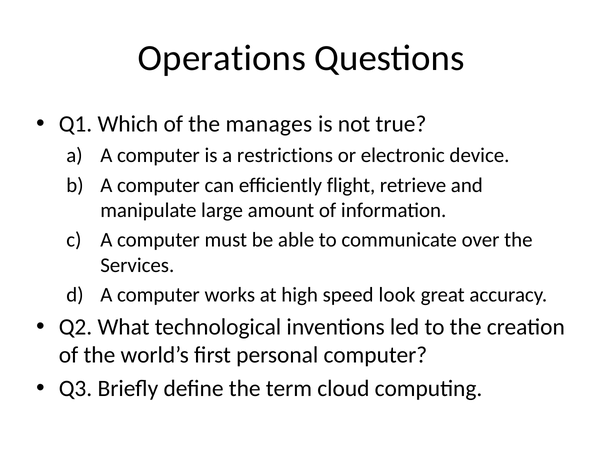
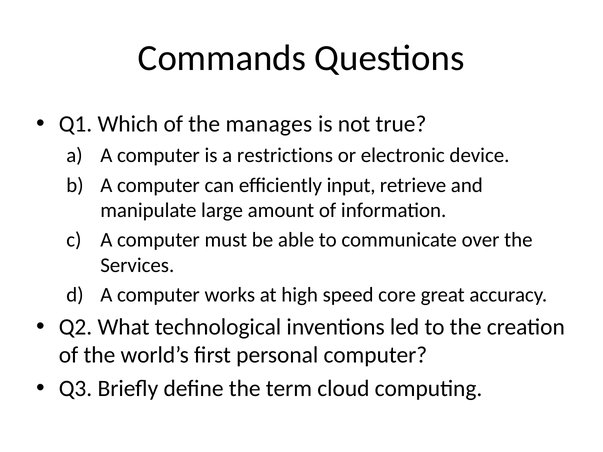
Operations: Operations -> Commands
flight: flight -> input
look: look -> core
